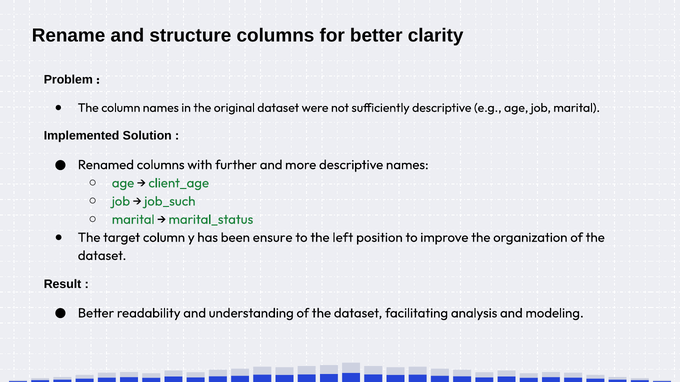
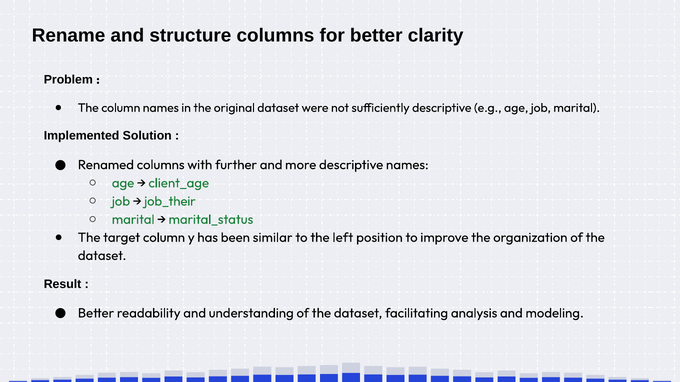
job_such: job_such -> job_their
ensure: ensure -> similar
